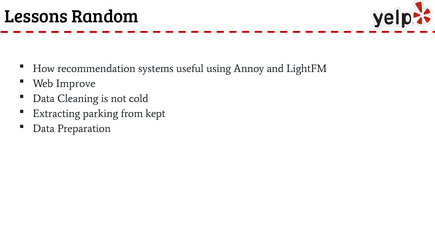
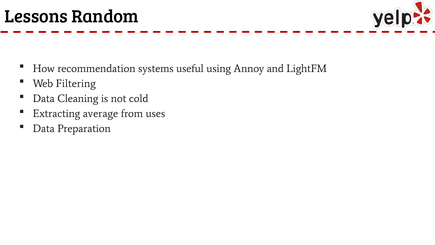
Improve: Improve -> Filtering
parking: parking -> average
kept: kept -> uses
